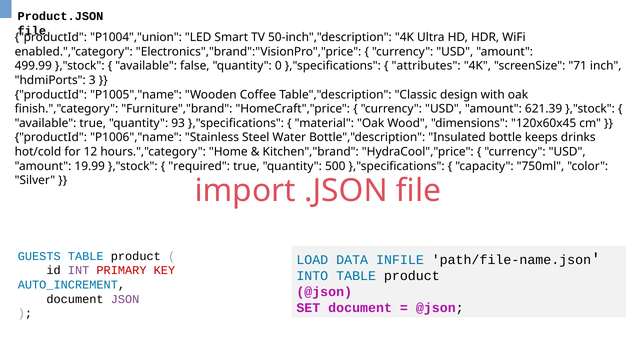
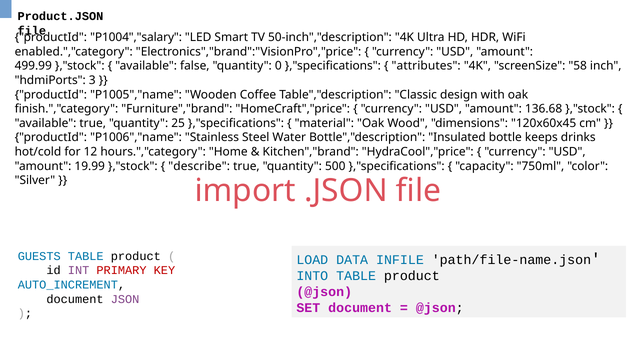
P1004","union: P1004","union -> P1004","salary
71: 71 -> 58
621.39: 621.39 -> 136.68
93: 93 -> 25
required: required -> describe
